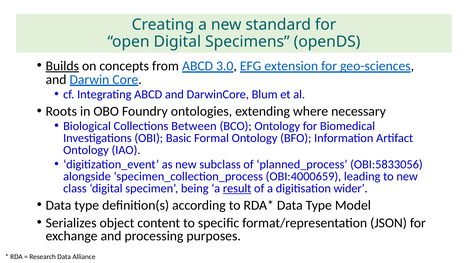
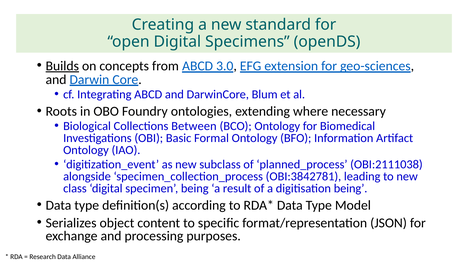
OBI:5833056: OBI:5833056 -> OBI:2111038
OBI:4000659: OBI:4000659 -> OBI:3842781
result underline: present -> none
digitisation wider: wider -> being
